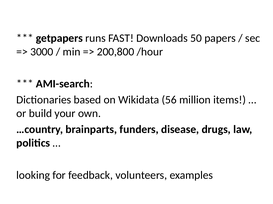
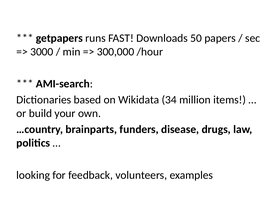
200,800: 200,800 -> 300,000
56: 56 -> 34
